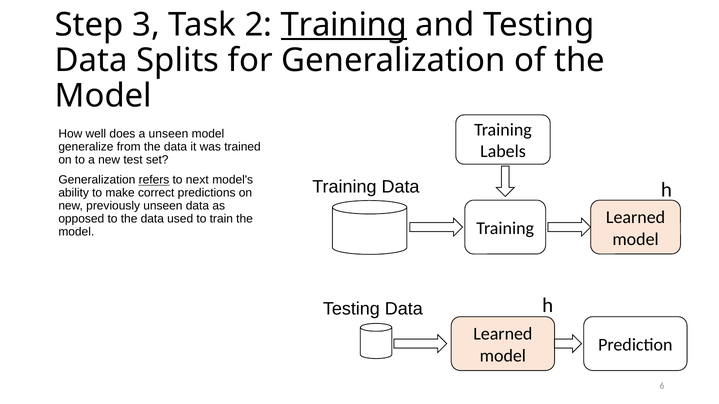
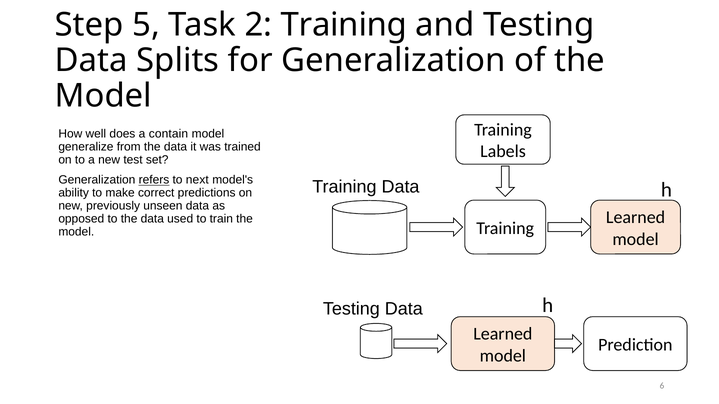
3: 3 -> 5
Training at (344, 25) underline: present -> none
a unseen: unseen -> contain
